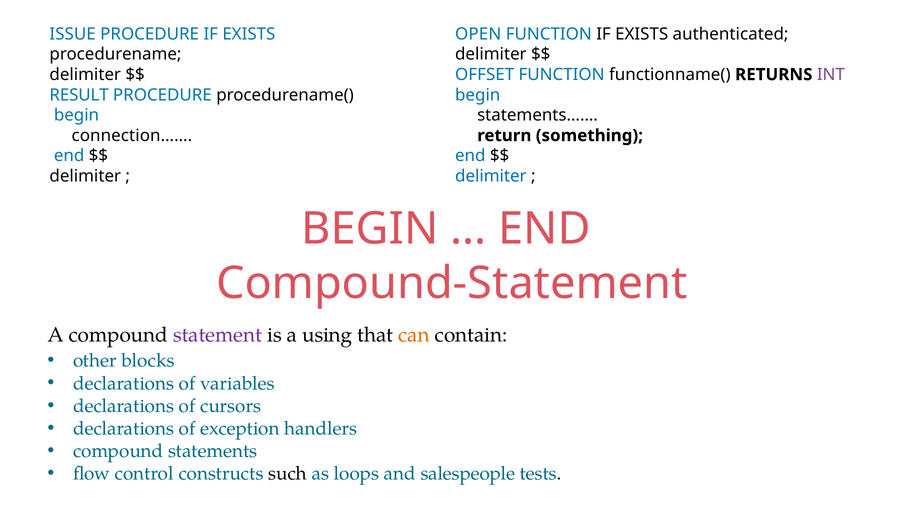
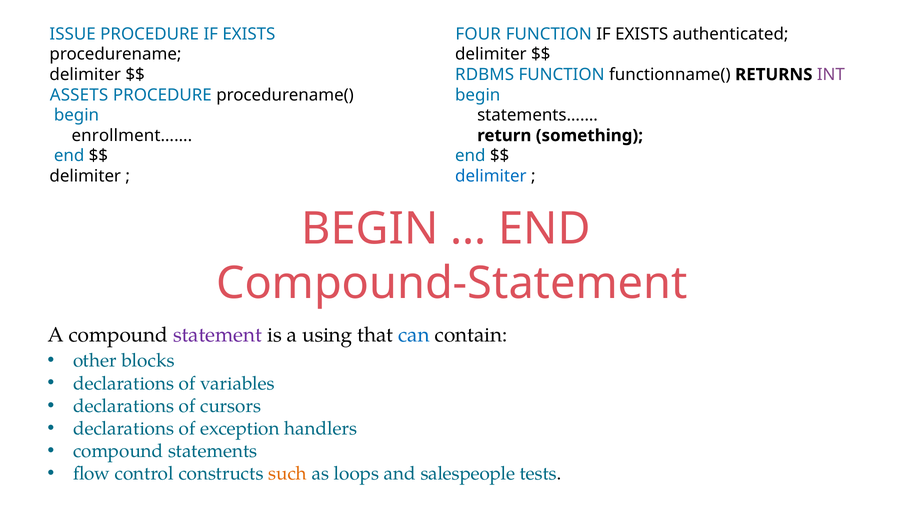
OPEN: OPEN -> FOUR
OFFSET: OFFSET -> RDBMS
RESULT: RESULT -> ASSETS
connection……: connection…… -> enrollment……
can colour: orange -> blue
such colour: black -> orange
